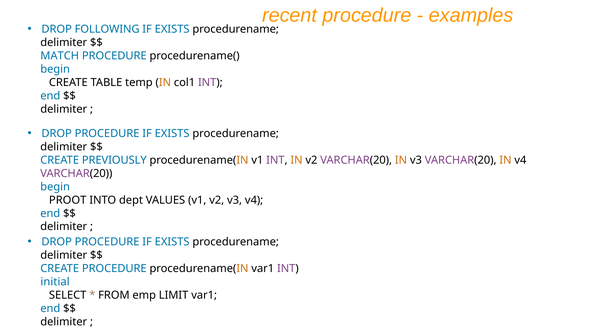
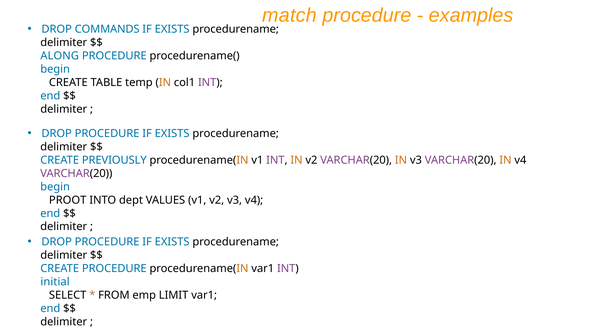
recent: recent -> match
FOLLOWING: FOLLOWING -> COMMANDS
MATCH: MATCH -> ALONG
